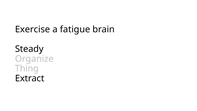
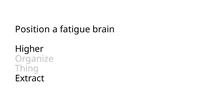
Exercise: Exercise -> Position
Steady: Steady -> Higher
